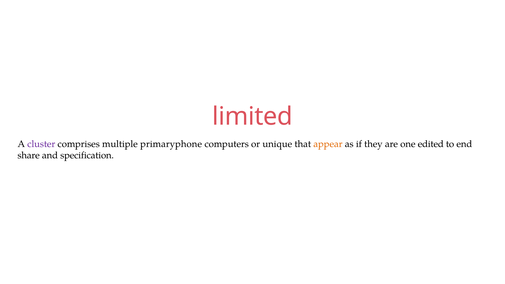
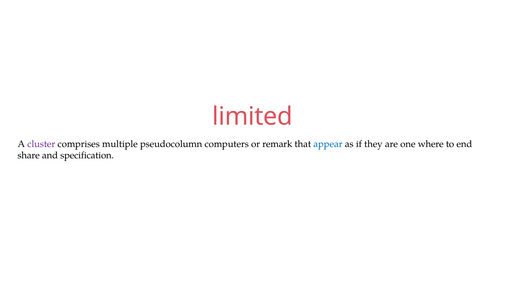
primaryphone: primaryphone -> pseudocolumn
unique: unique -> remark
appear colour: orange -> blue
edited: edited -> where
